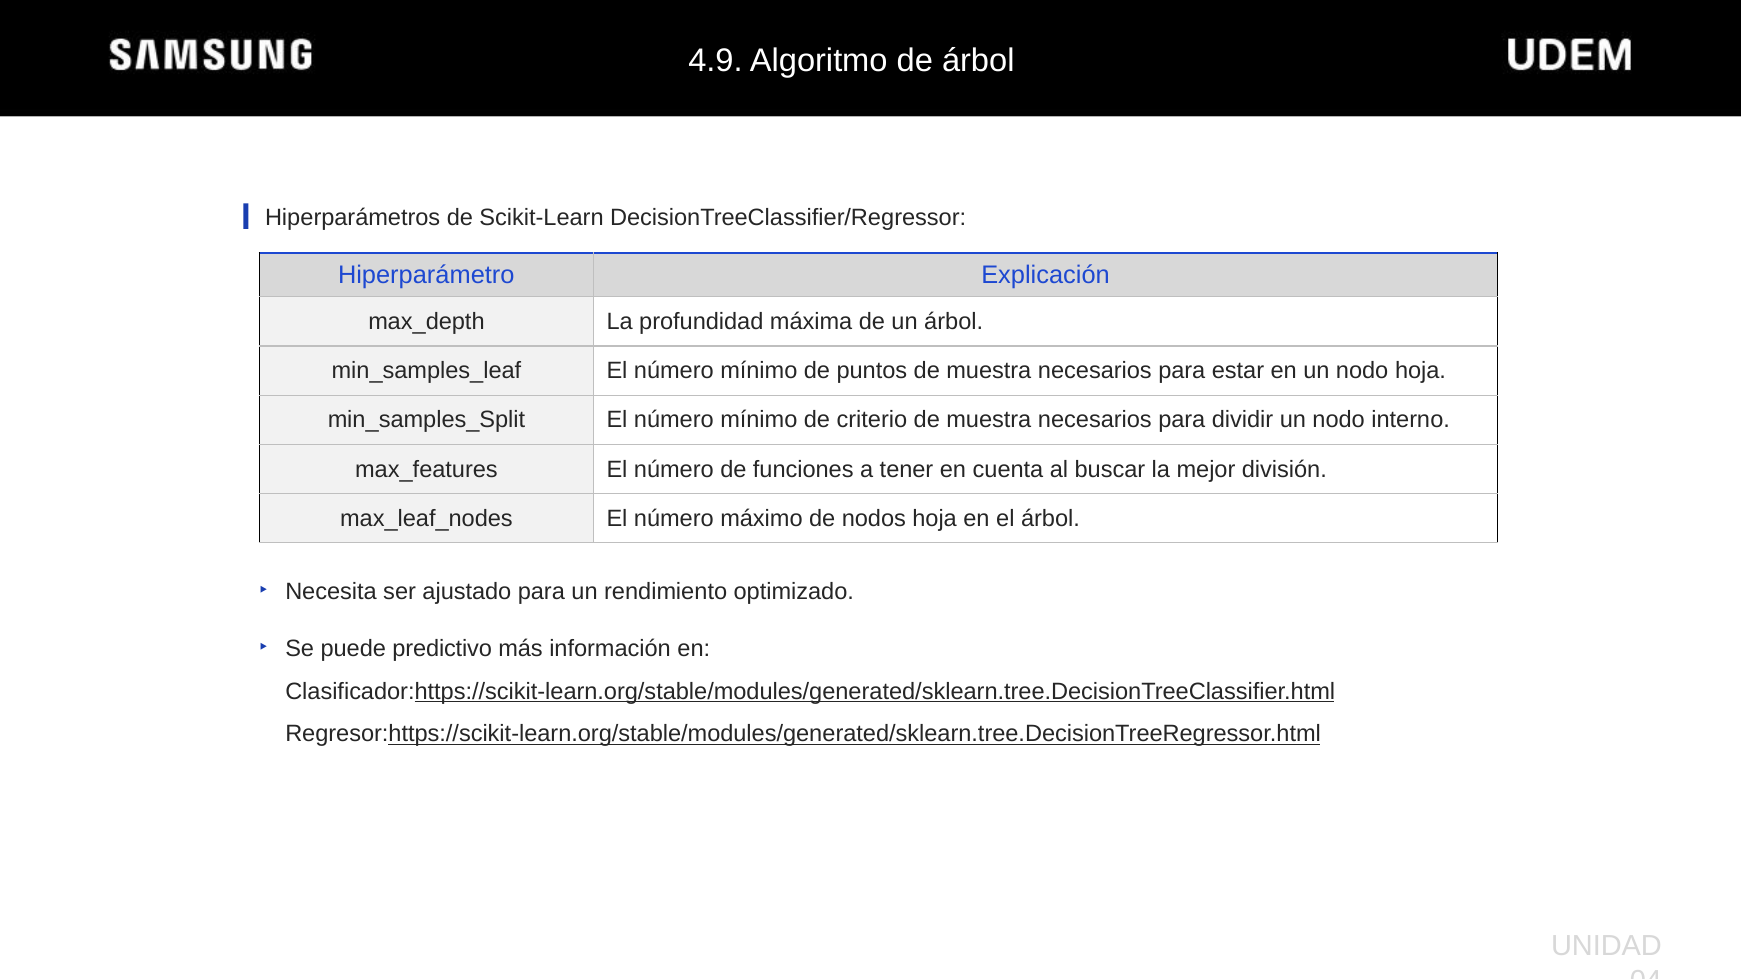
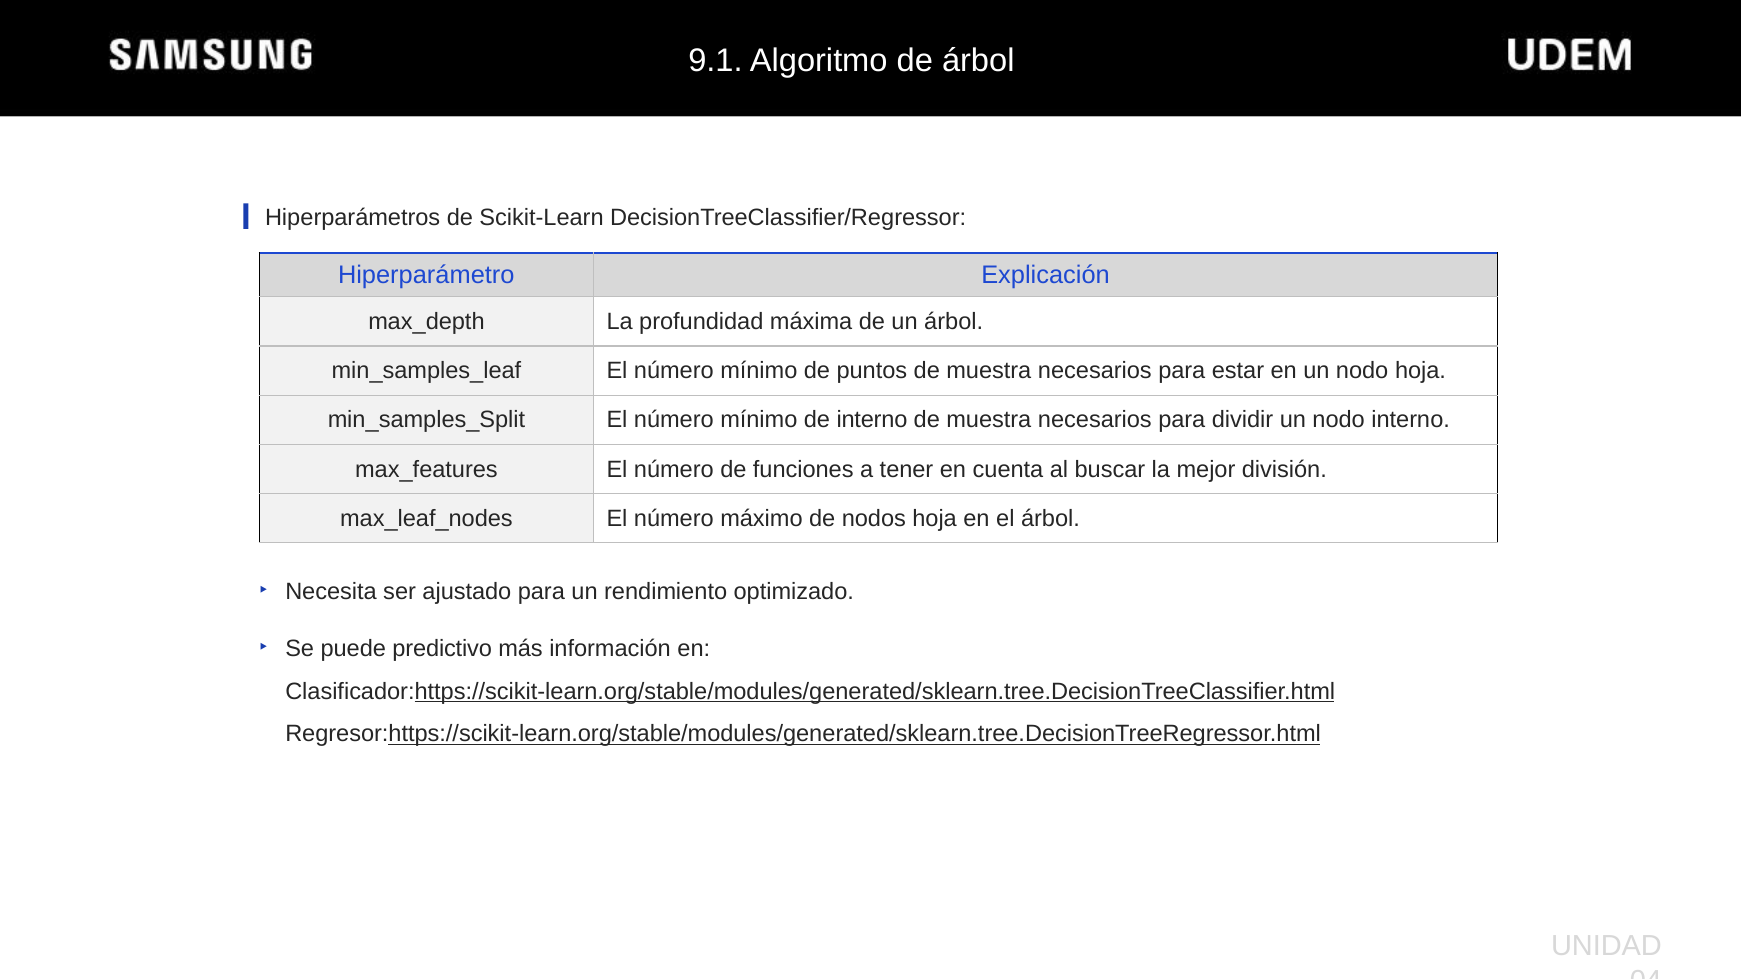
4.9: 4.9 -> 9.1
de criterio: criterio -> interno
